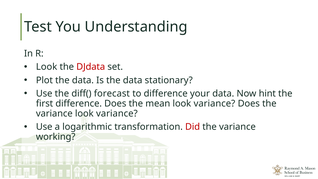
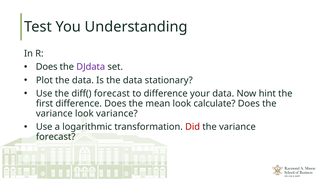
Look at (47, 67): Look -> Does
DJdata colour: red -> purple
mean look variance: variance -> calculate
working at (56, 137): working -> forecast
